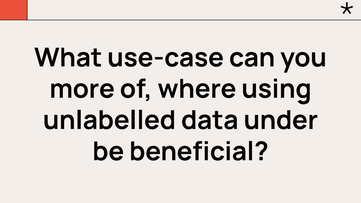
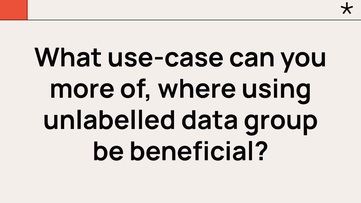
under: under -> group
